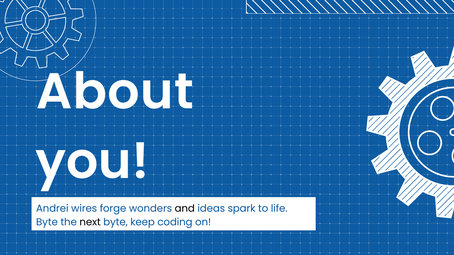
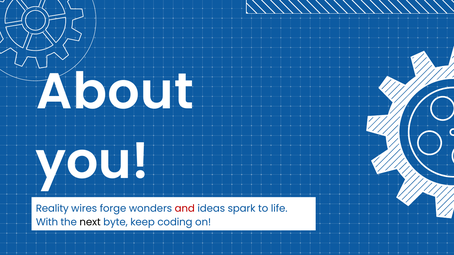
Andrei: Andrei -> Reality
and colour: black -> red
Byte at (47, 223): Byte -> With
